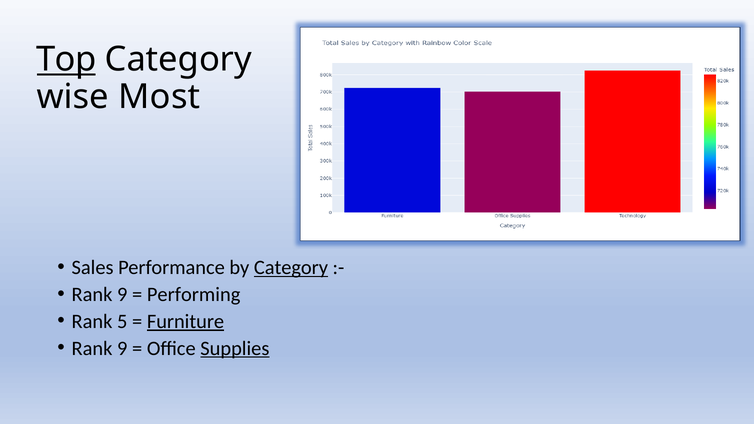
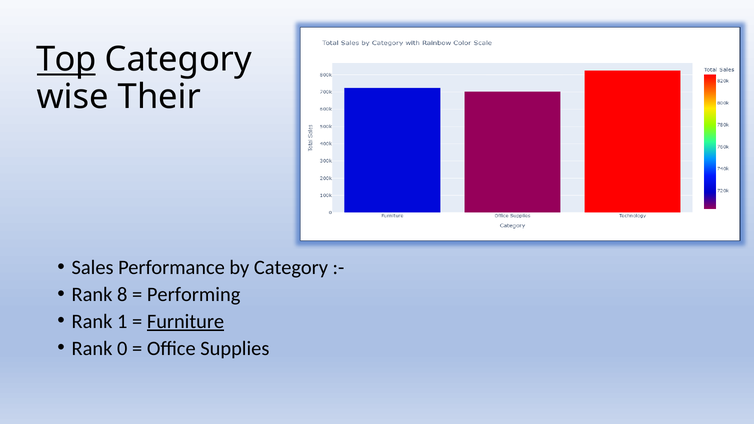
Most: Most -> Their
Category at (291, 268) underline: present -> none
9 at (122, 295): 9 -> 8
5: 5 -> 1
9 at (122, 348): 9 -> 0
Supplies underline: present -> none
